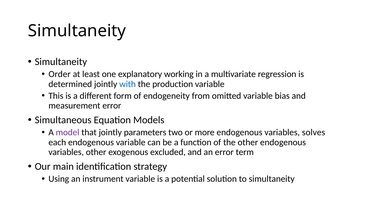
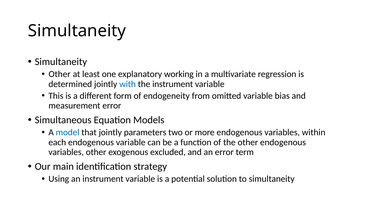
Order at (60, 74): Order -> Other
the production: production -> instrument
model colour: purple -> blue
solves: solves -> within
